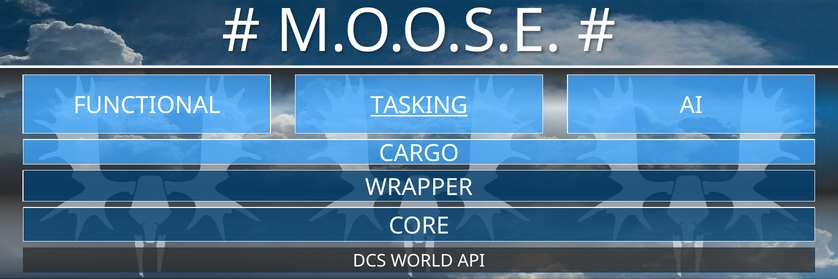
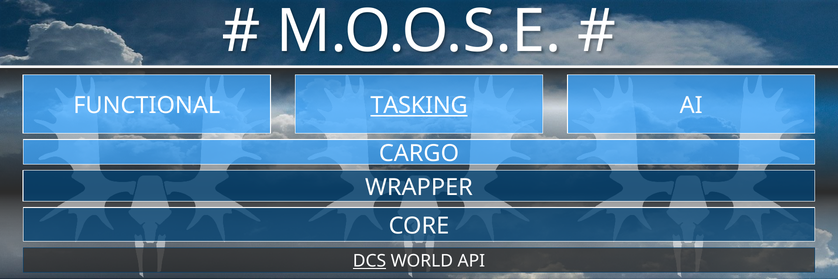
DCS underline: none -> present
